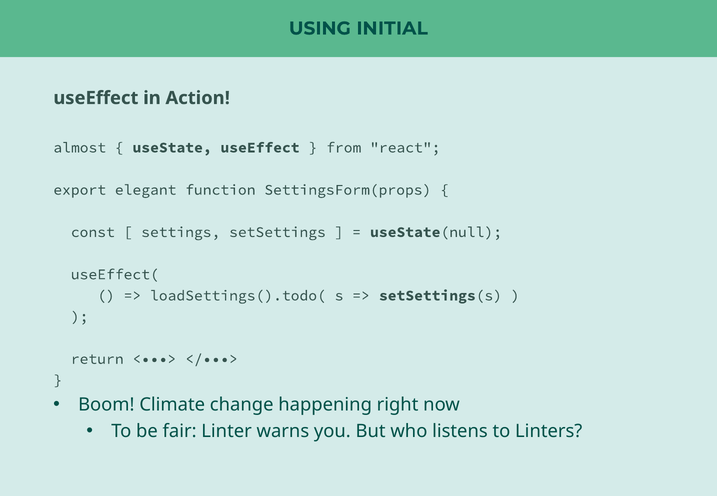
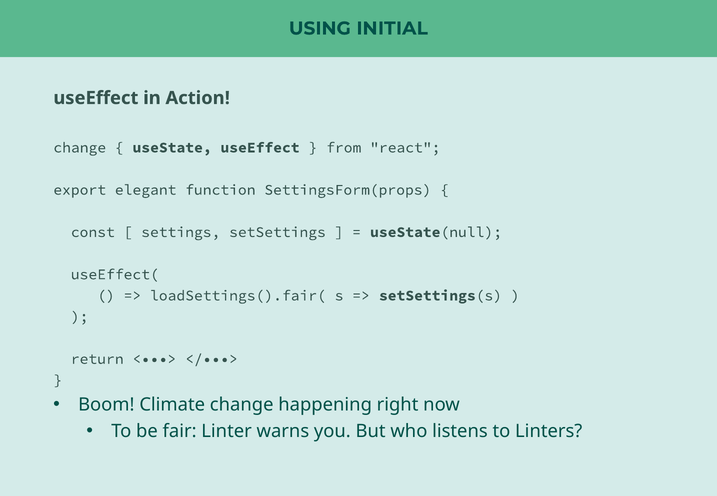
almost at (80, 148): almost -> change
loadSettings().todo(: loadSettings().todo( -> loadSettings().fair(
